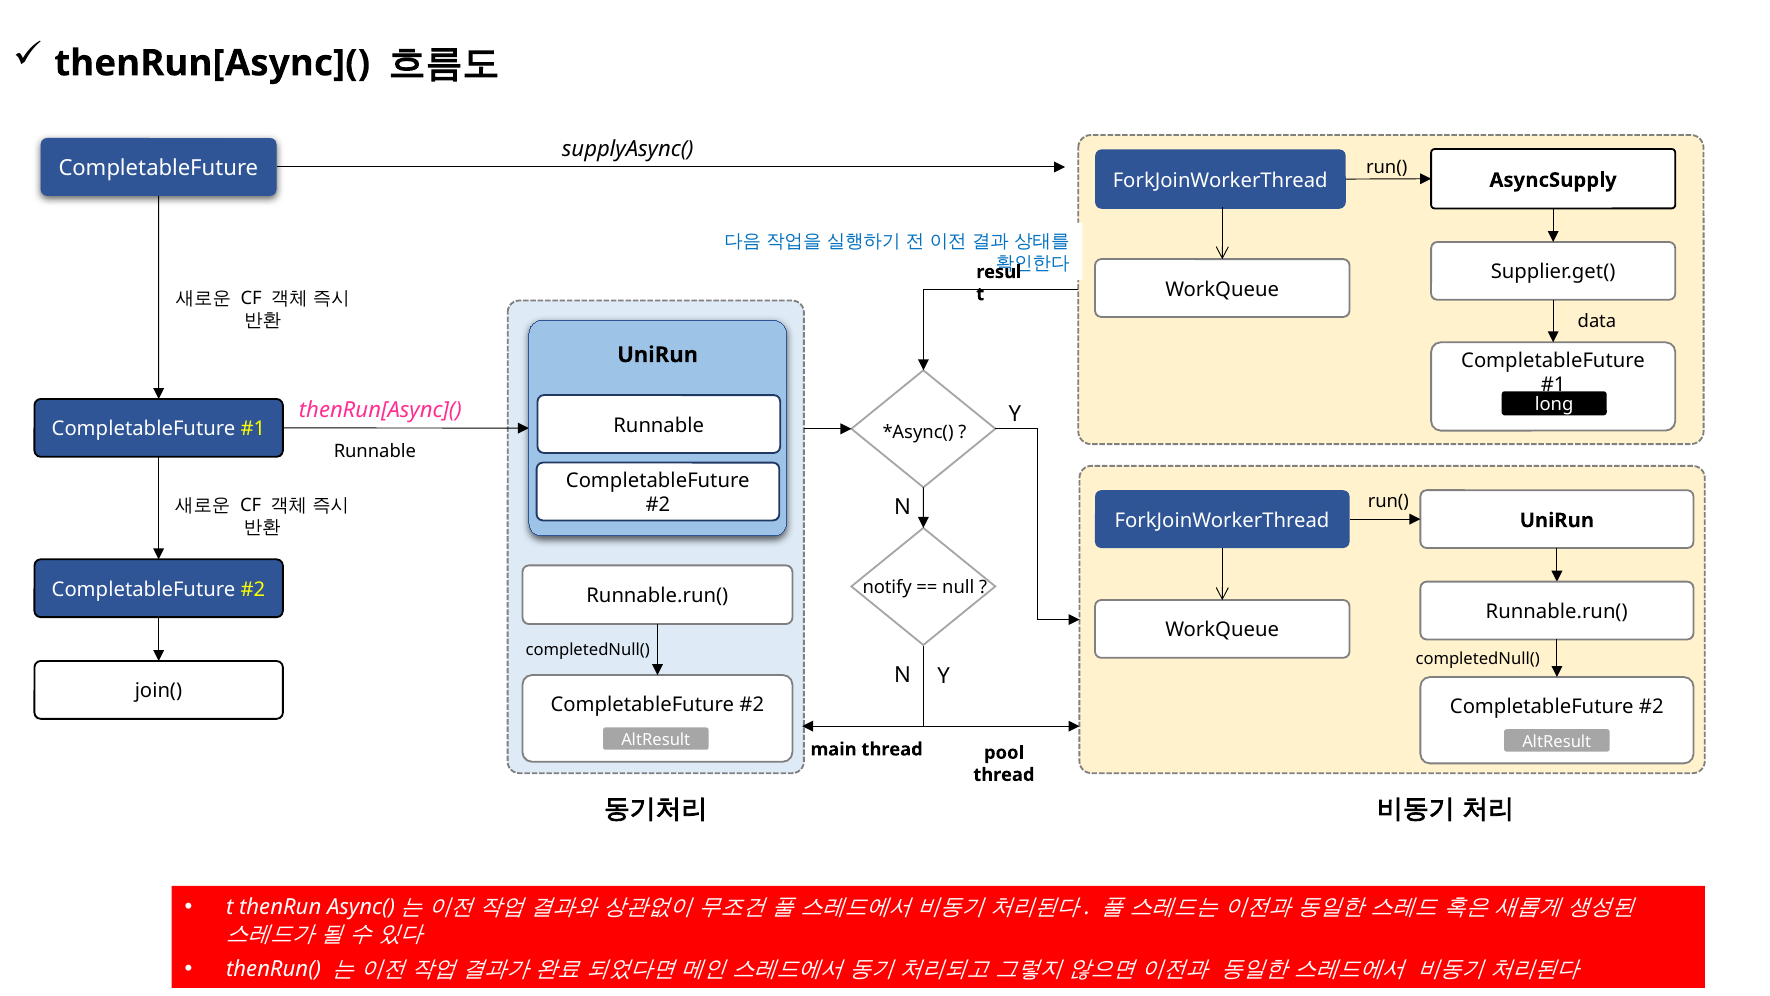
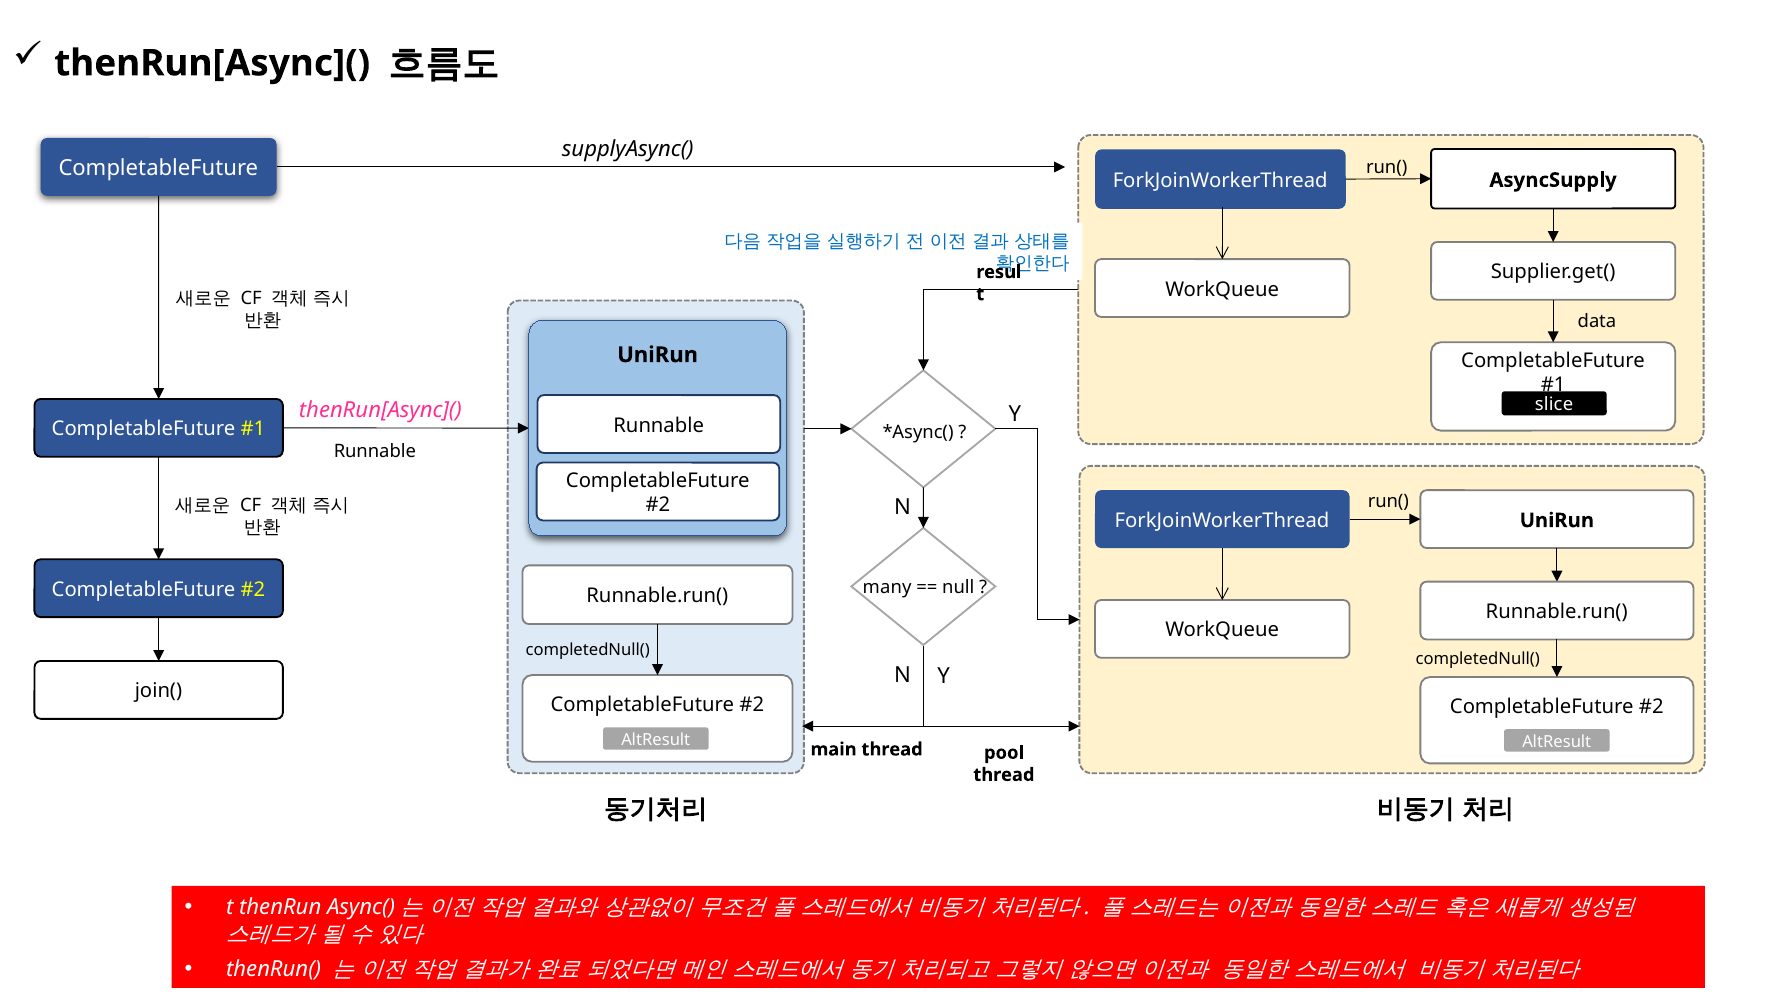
long: long -> slice
notify: notify -> many
